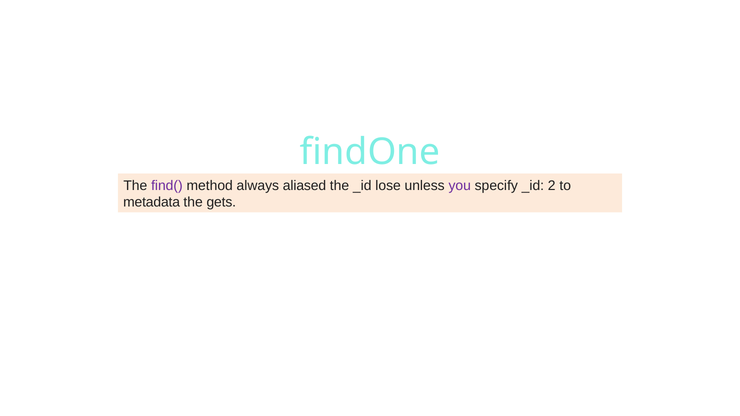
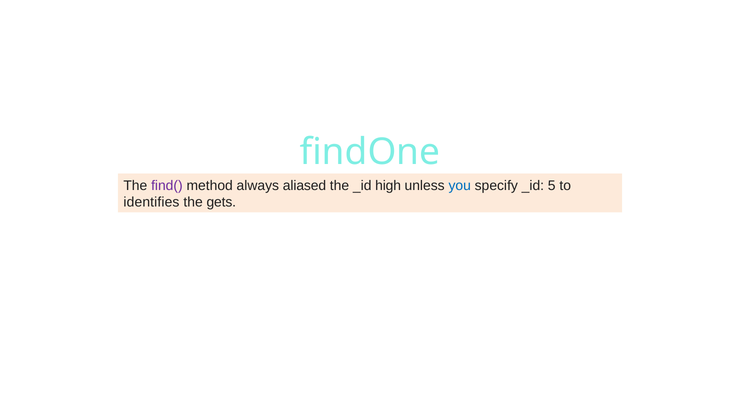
lose: lose -> high
you colour: purple -> blue
2: 2 -> 5
metadata: metadata -> identifies
